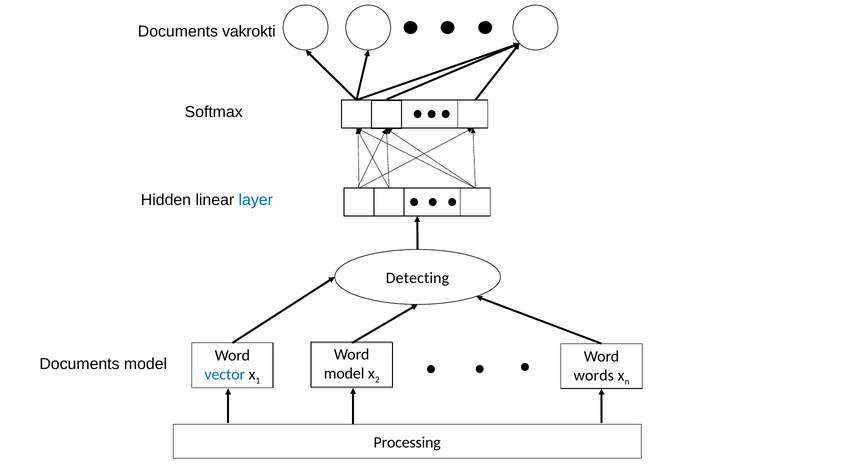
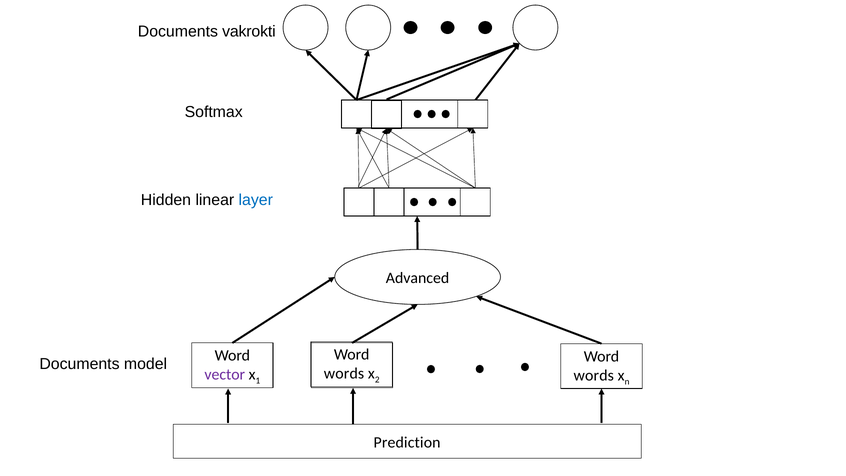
Detecting: Detecting -> Advanced
model at (344, 374): model -> words
vector colour: blue -> purple
Processing: Processing -> Prediction
